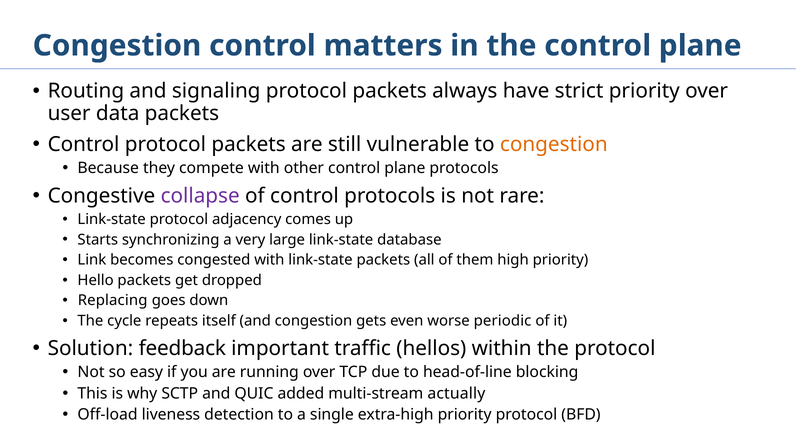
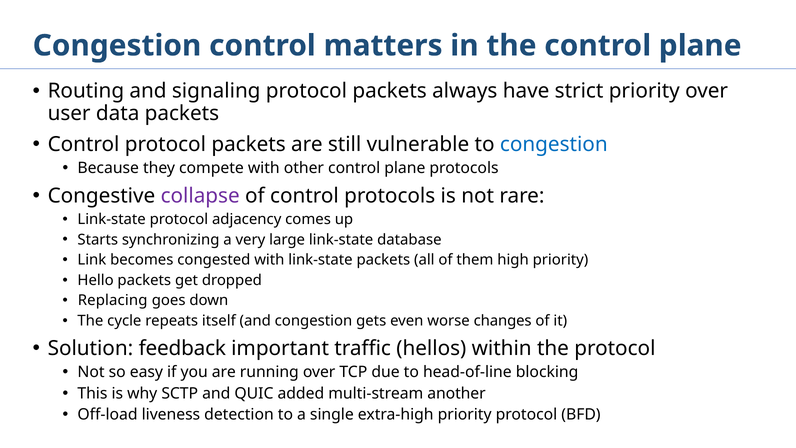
congestion at (554, 144) colour: orange -> blue
periodic: periodic -> changes
actually: actually -> another
